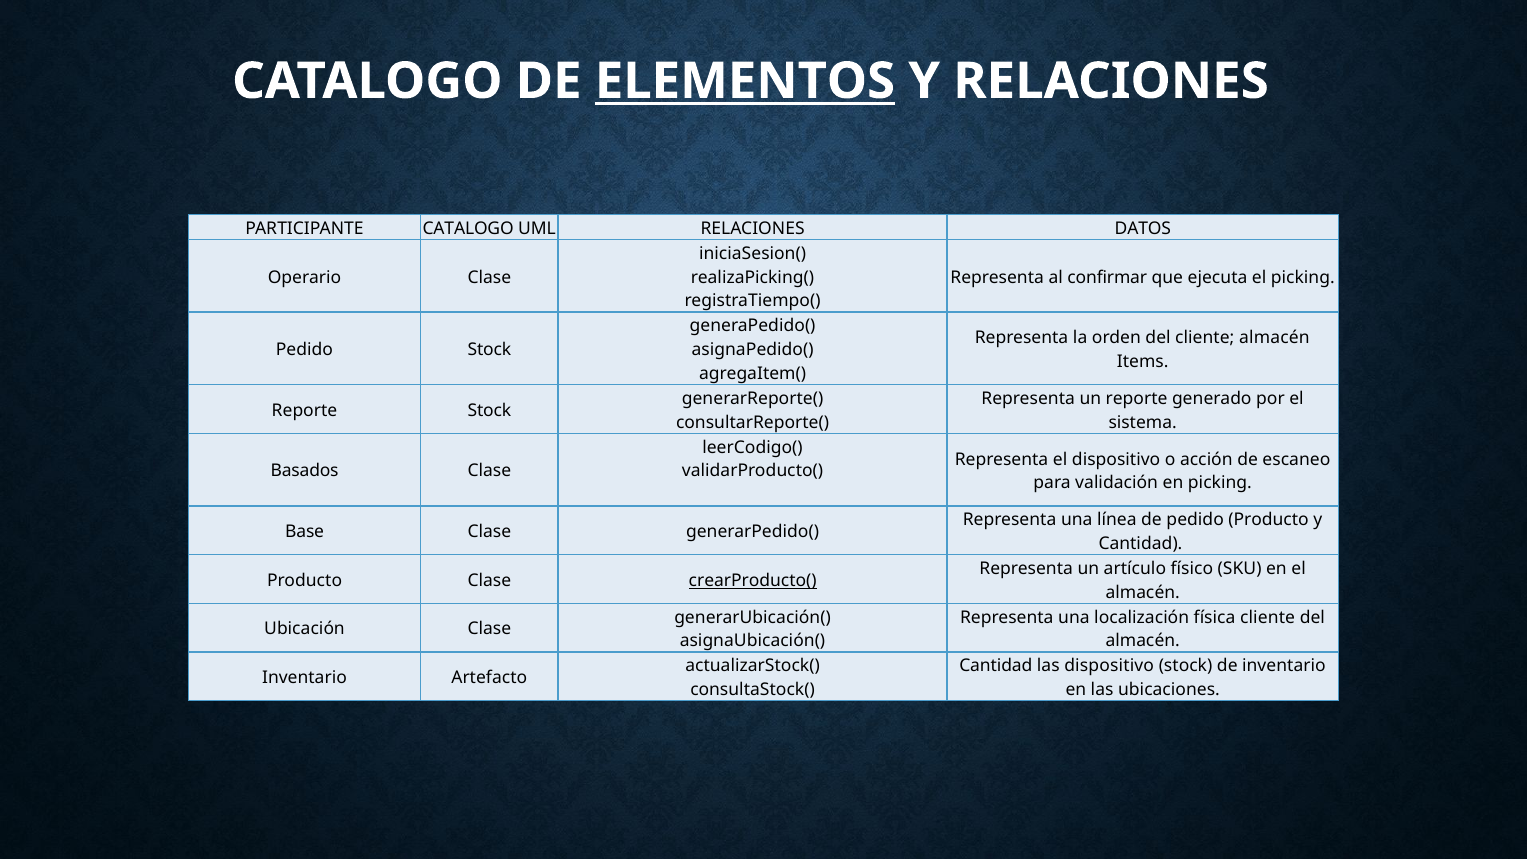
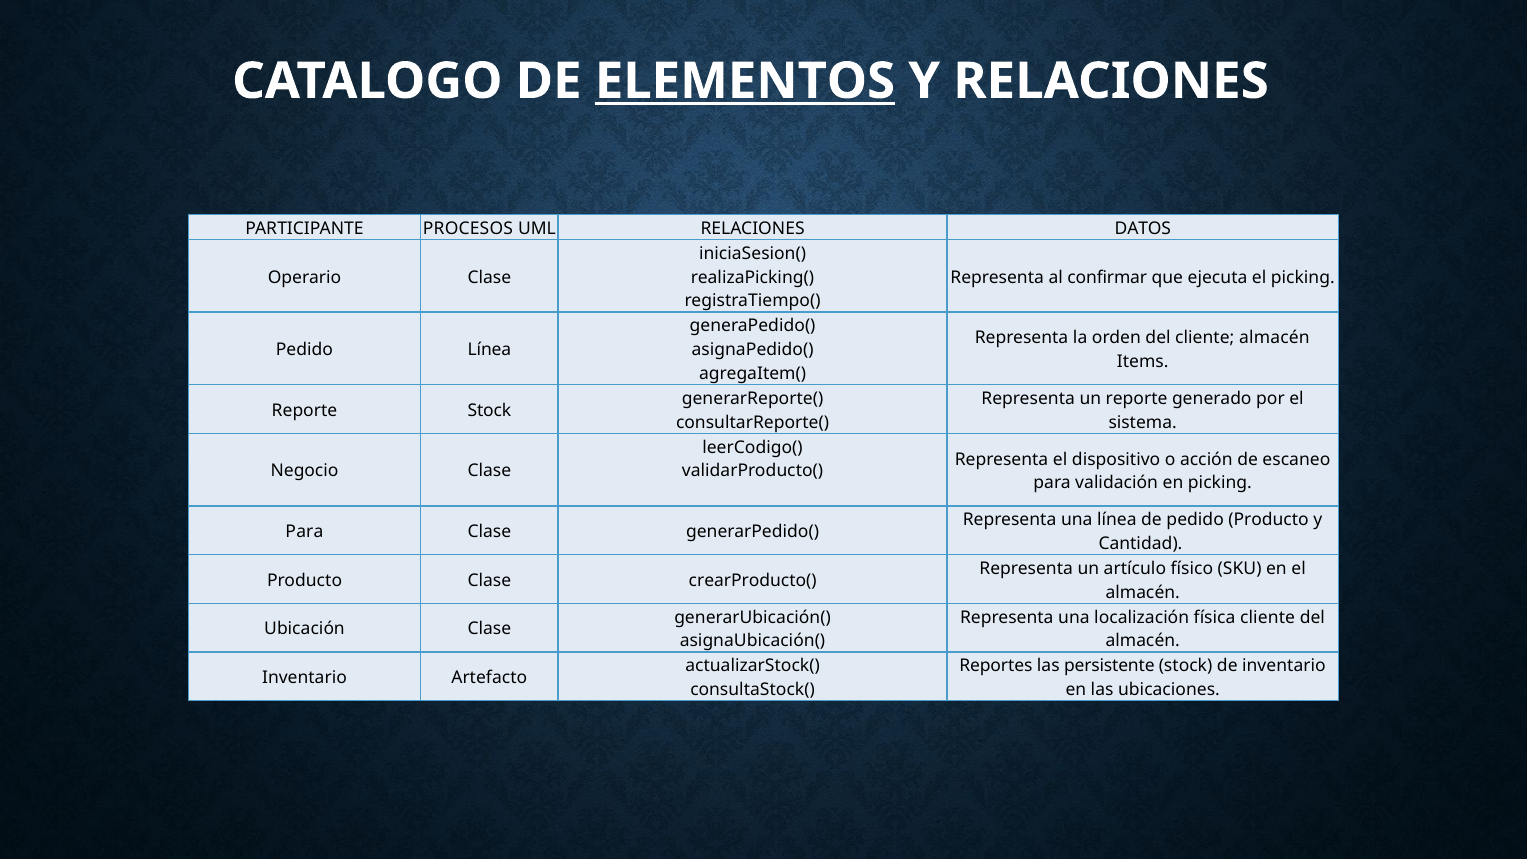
PARTICIPANTE CATALOGO: CATALOGO -> PROCESOS
Pedido Stock: Stock -> Línea
Basados: Basados -> Negocio
Base at (305, 532): Base -> Para
crearProducto( underline: present -> none
Cantidad at (996, 666): Cantidad -> Reportes
las dispositivo: dispositivo -> persistente
